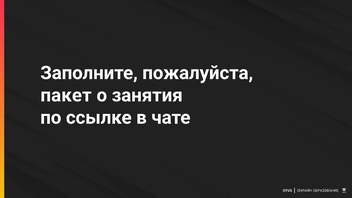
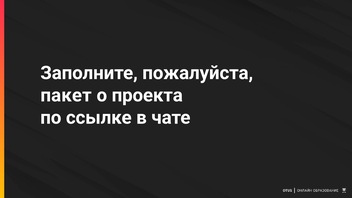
занятия: занятия -> проекта
